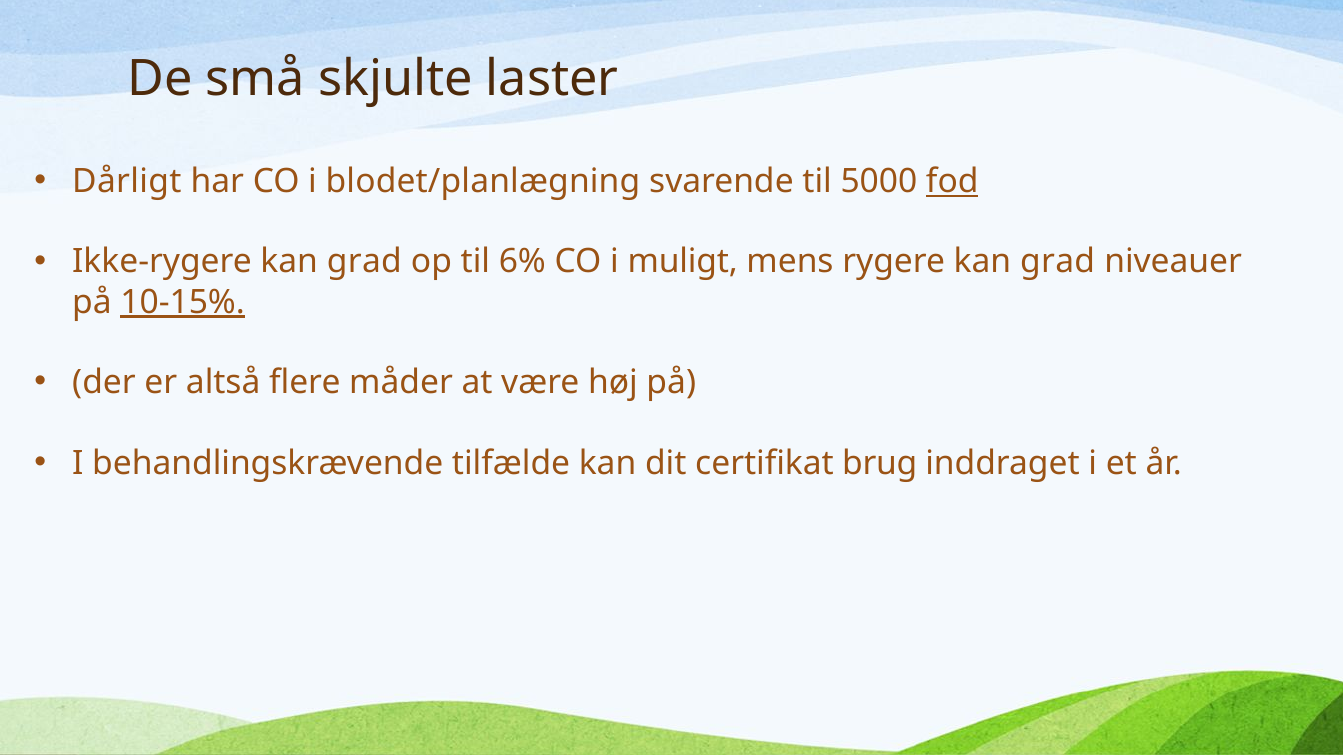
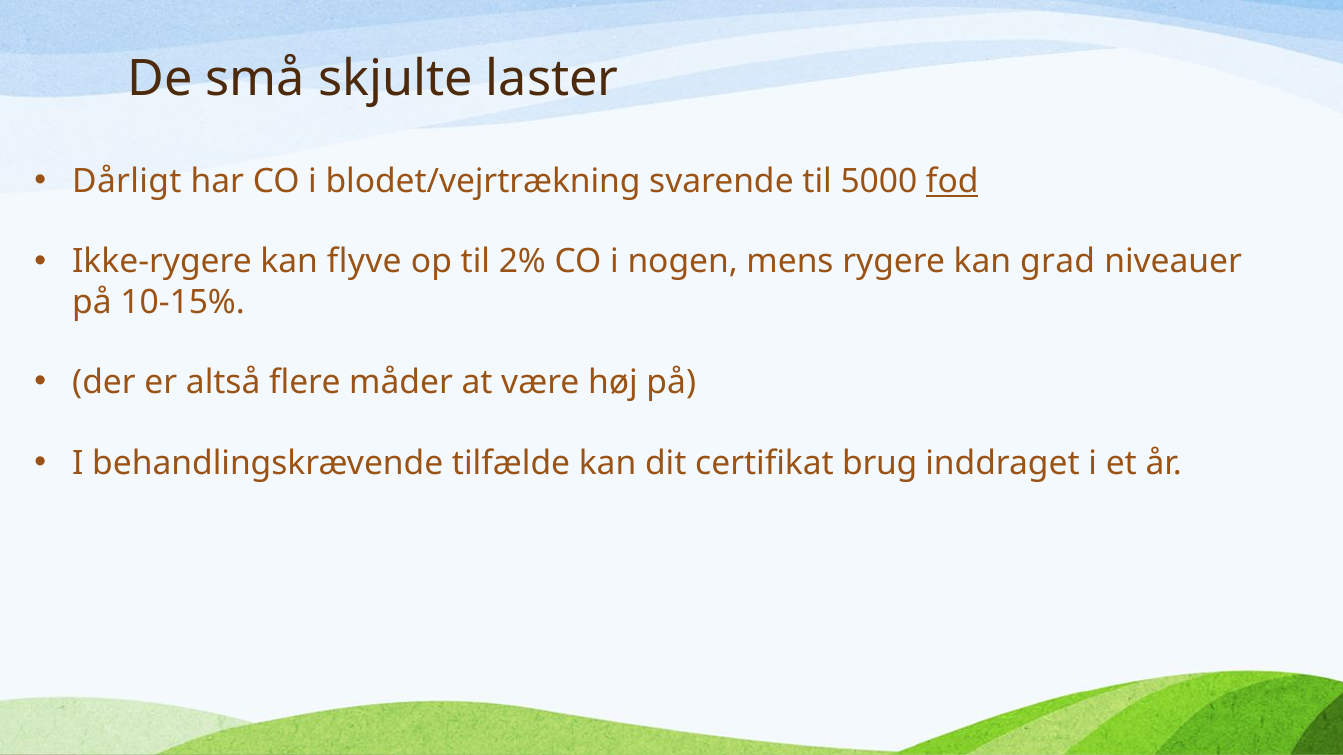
blodet/planlægning: blodet/planlægning -> blodet/vejrtrækning
Ikke-rygere kan grad: grad -> flyve
6%: 6% -> 2%
muligt: muligt -> nogen
10-15% underline: present -> none
